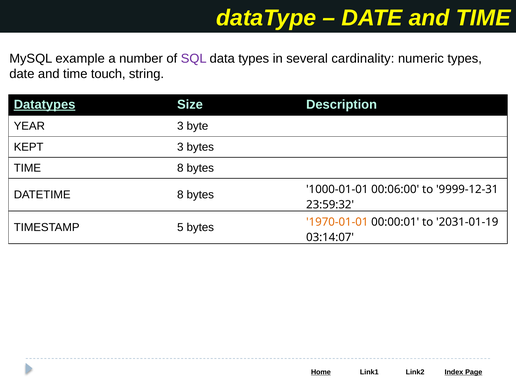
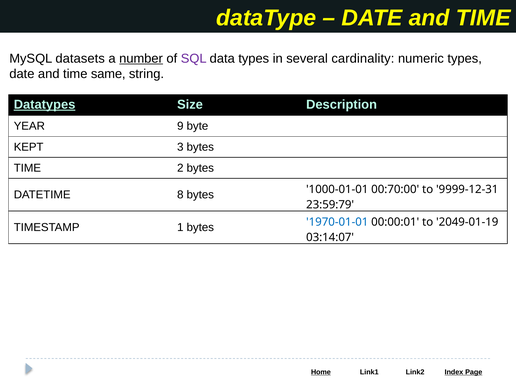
example: example -> datasets
number underline: none -> present
touch: touch -> same
YEAR 3: 3 -> 9
TIME 8: 8 -> 2
00:06:00: 00:06:00 -> 00:70:00
23:59:32: 23:59:32 -> 23:59:79
5: 5 -> 1
1970-01-01 colour: orange -> blue
2031-01-19: 2031-01-19 -> 2049-01-19
